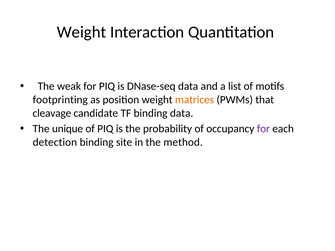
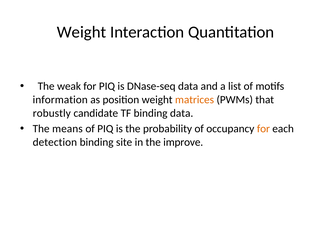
footprinting: footprinting -> information
cleavage: cleavage -> robustly
unique: unique -> means
for at (263, 129) colour: purple -> orange
method: method -> improve
